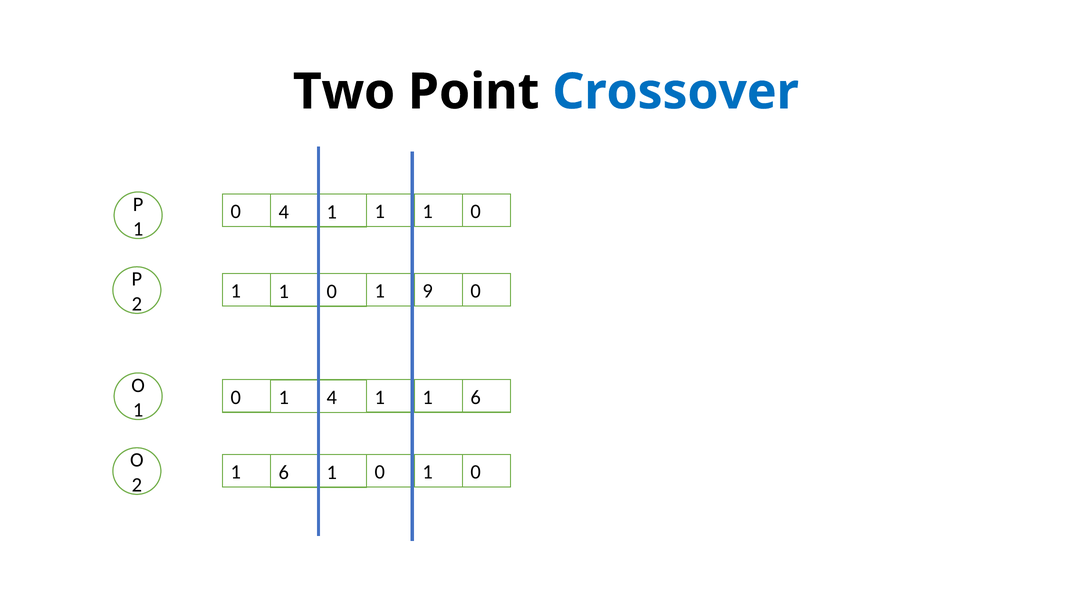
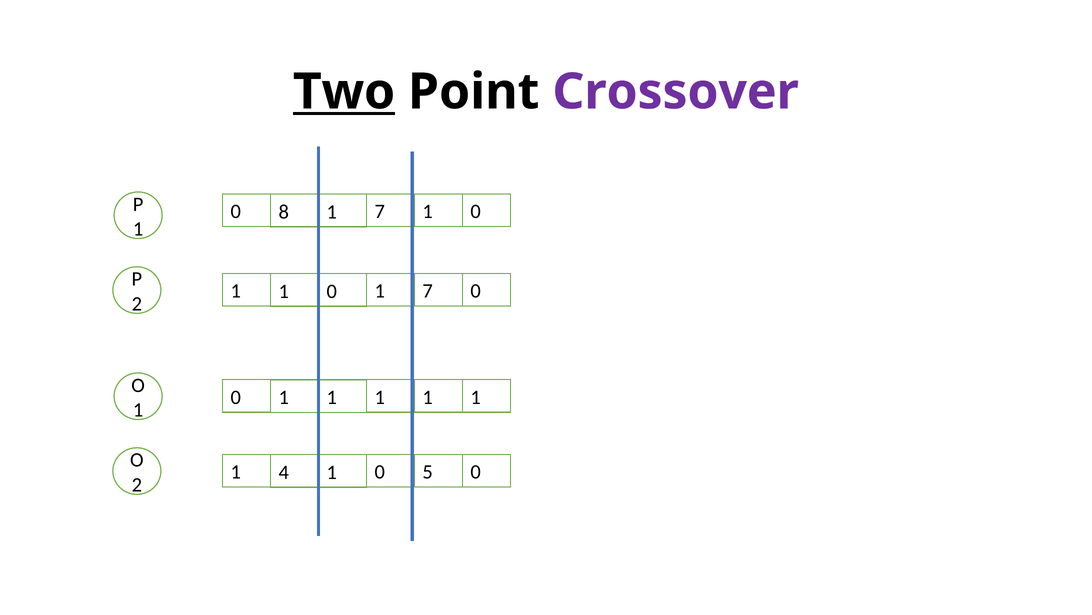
Two underline: none -> present
Crossover colour: blue -> purple
0 4: 4 -> 8
1 at (380, 211): 1 -> 7
0 1 9: 9 -> 7
0 1 4: 4 -> 1
6 at (476, 397): 6 -> 1
6 at (284, 472): 6 -> 4
1 at (428, 472): 1 -> 5
